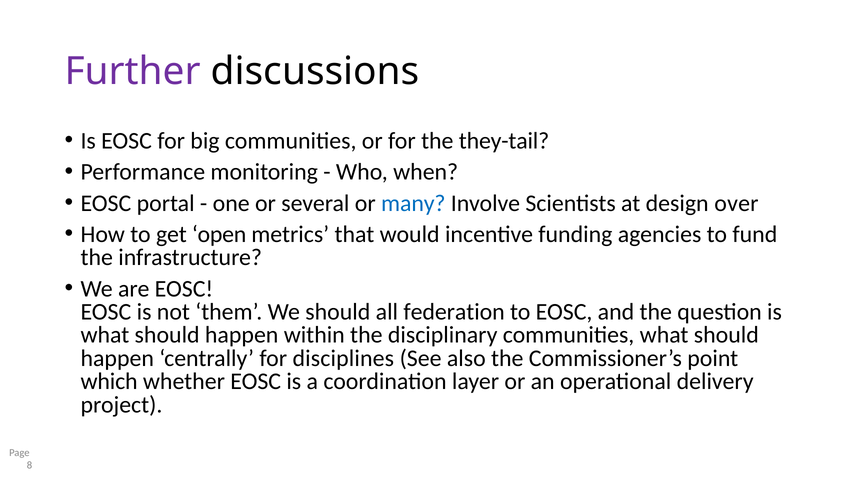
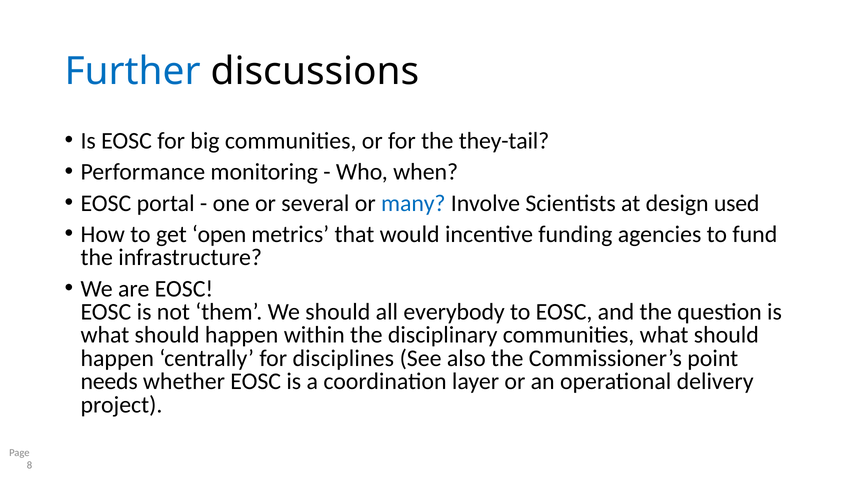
Further colour: purple -> blue
over: over -> used
federation: federation -> everybody
which: which -> needs
